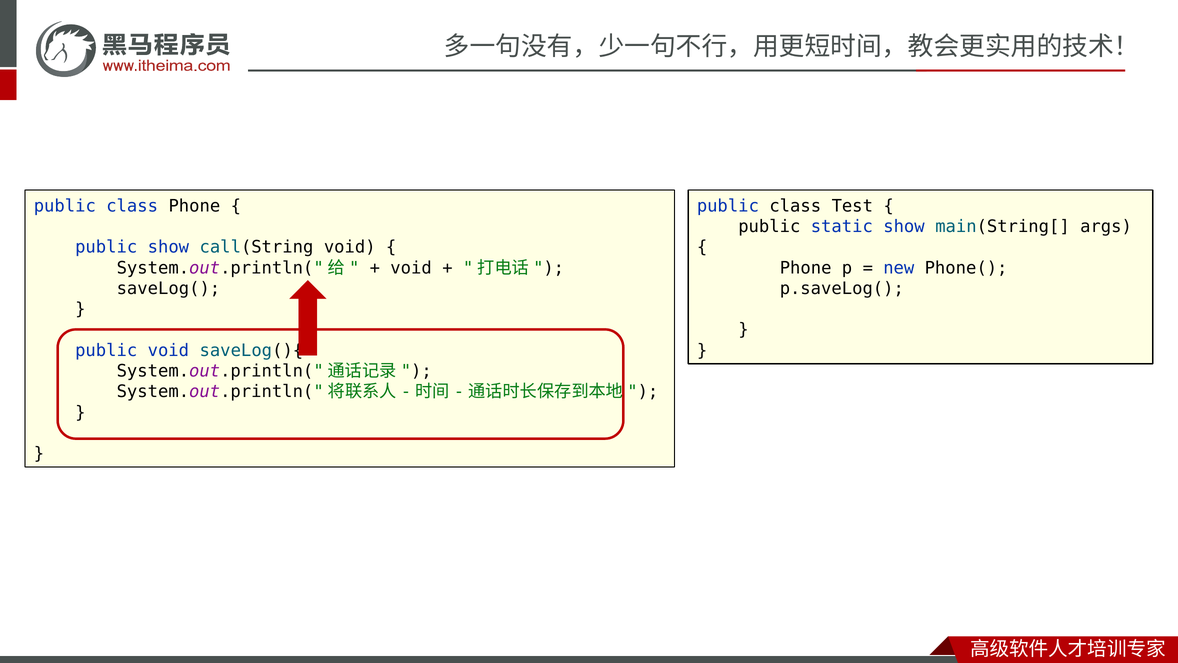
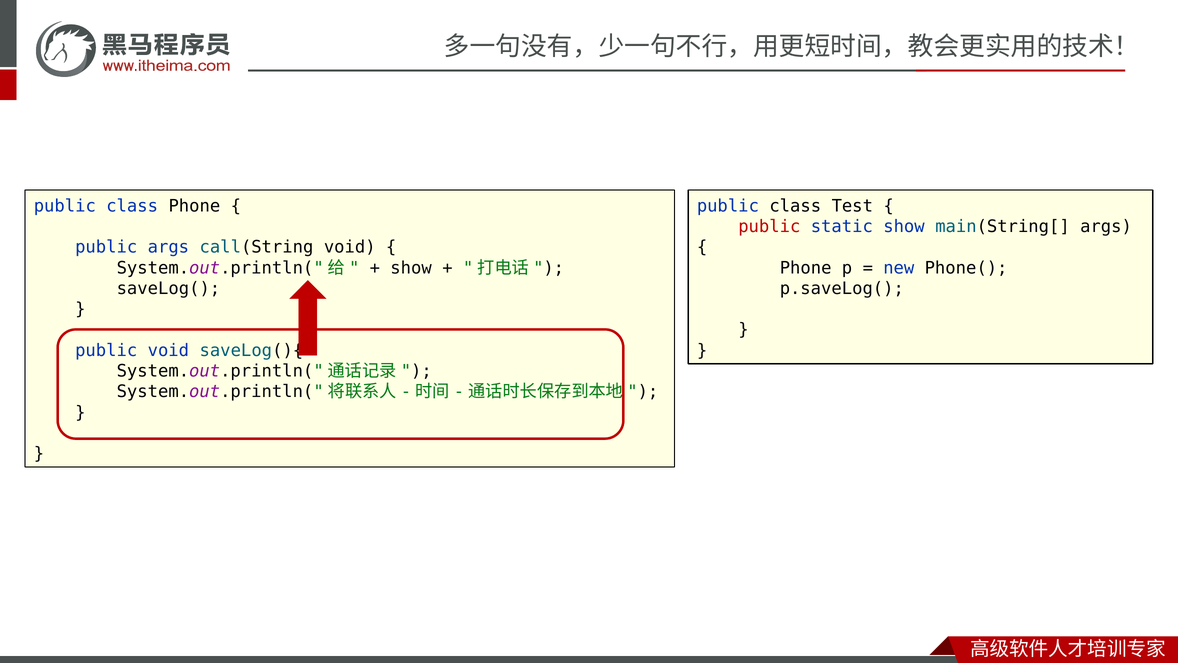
public at (769, 226) colour: black -> red
public show: show -> args
void at (411, 268): void -> show
